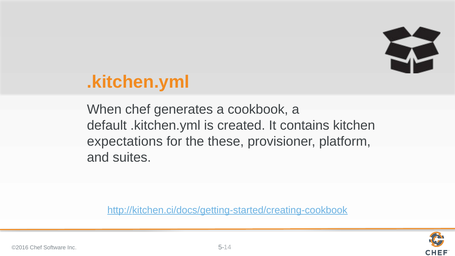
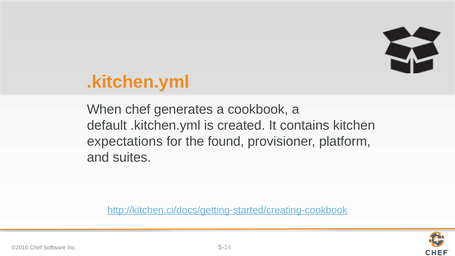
these: these -> found
